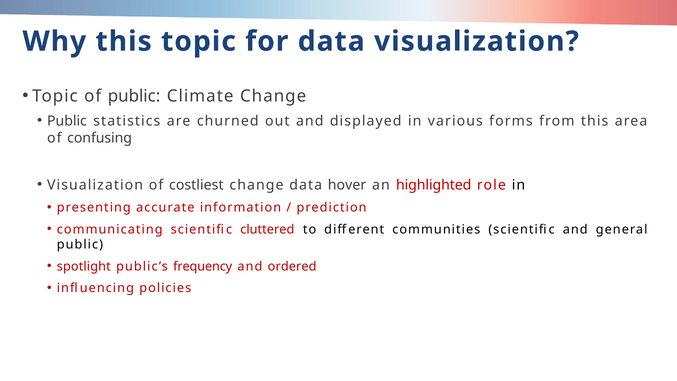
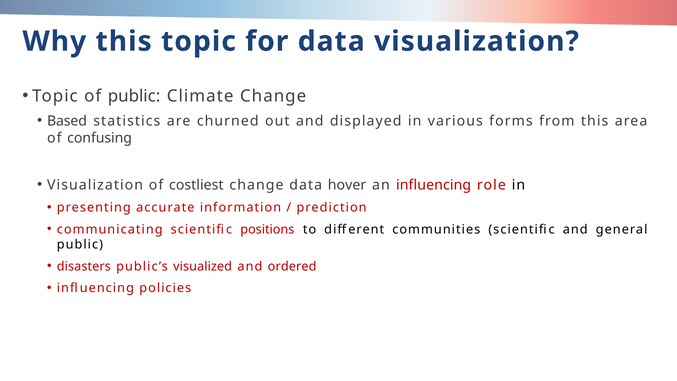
Public at (67, 121): Public -> Based
an highlighted: highlighted -> influencing
cluttered: cluttered -> positions
spotlight: spotlight -> disasters
frequency: frequency -> visualized
